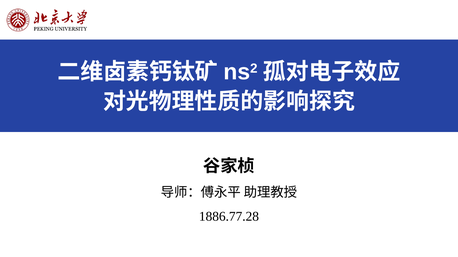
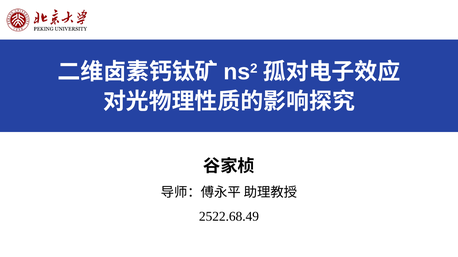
1886.77.28: 1886.77.28 -> 2522.68.49
